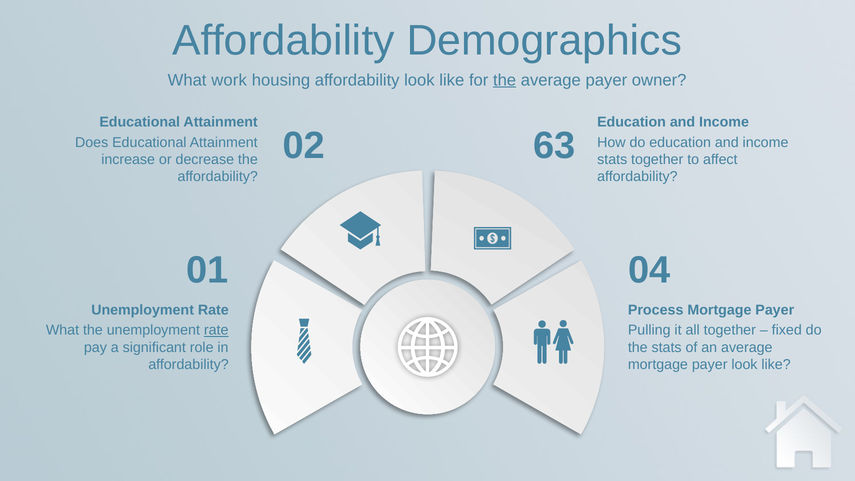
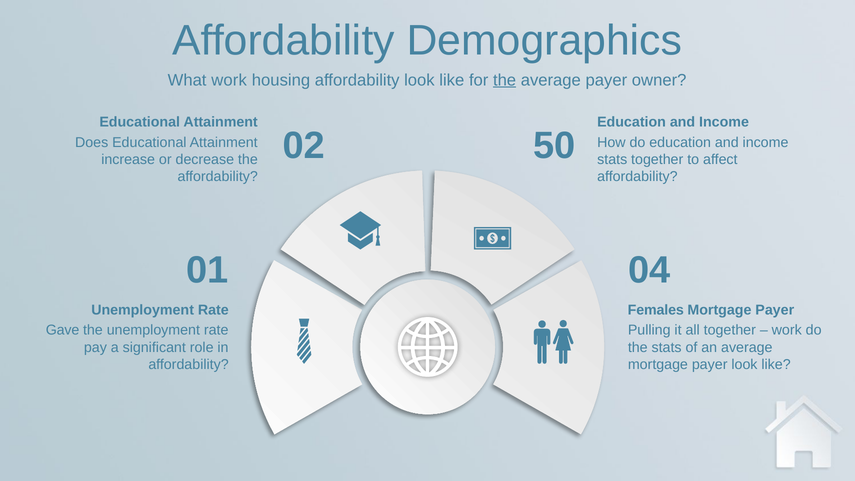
63: 63 -> 50
Process: Process -> Females
What at (63, 330): What -> Gave
rate at (216, 330) underline: present -> none
fixed at (787, 330): fixed -> work
